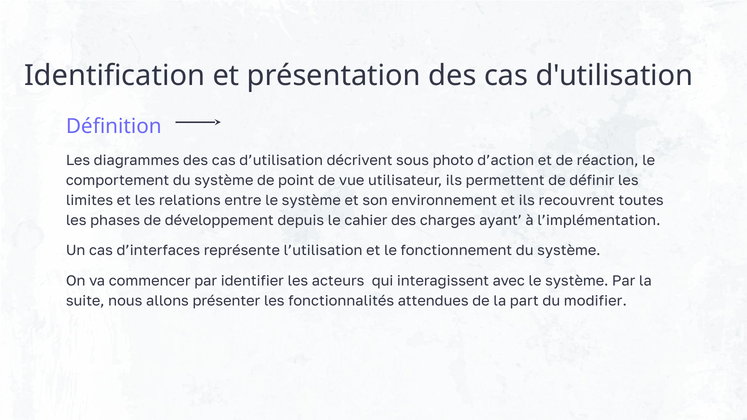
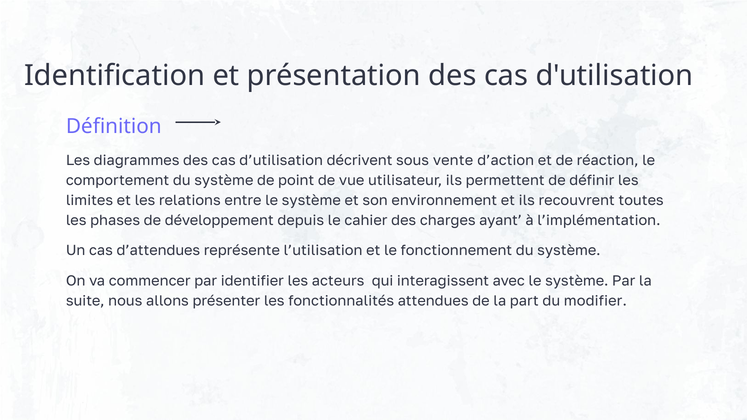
photo: photo -> vente
d’interfaces: d’interfaces -> d’attendues
